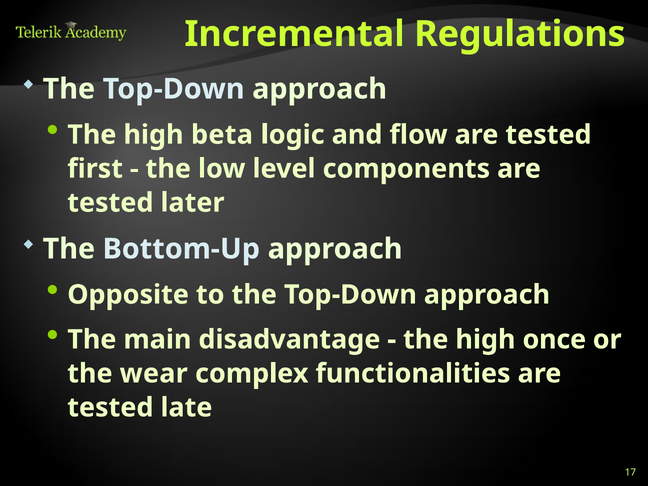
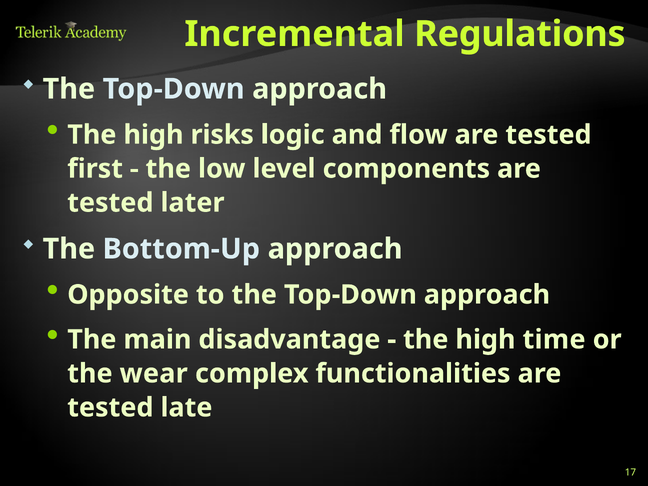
beta: beta -> risks
once: once -> time
